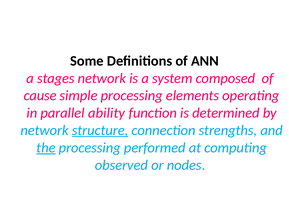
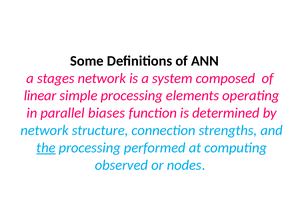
cause: cause -> linear
ability: ability -> biases
structure underline: present -> none
